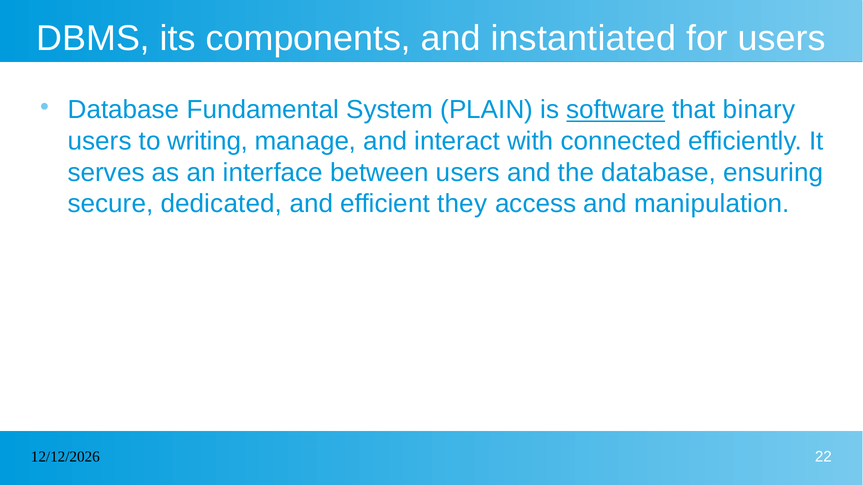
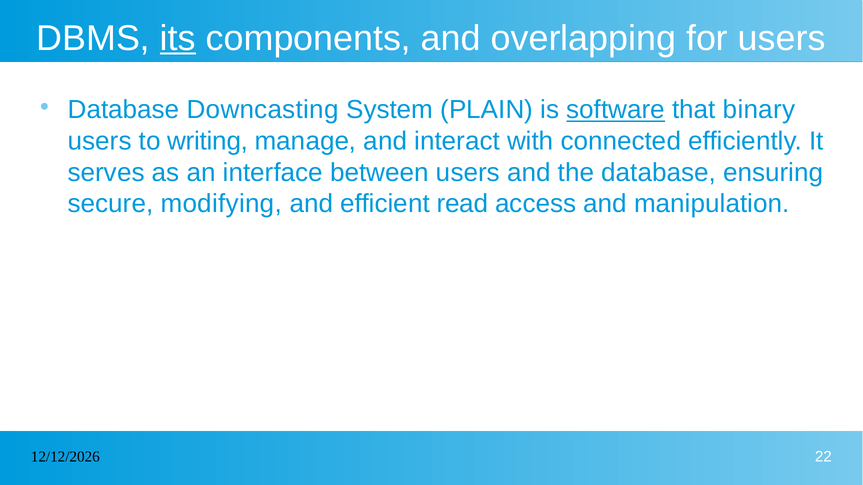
its underline: none -> present
instantiated: instantiated -> overlapping
Fundamental: Fundamental -> Downcasting
dedicated: dedicated -> modifying
they: they -> read
